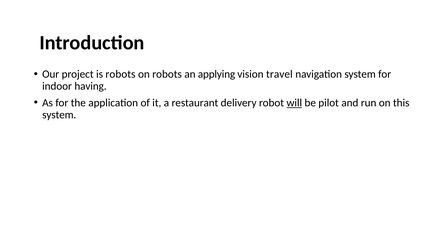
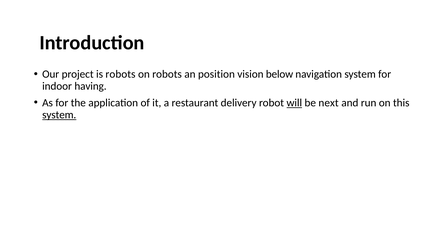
applying: applying -> position
travel: travel -> below
pilot: pilot -> next
system at (59, 115) underline: none -> present
